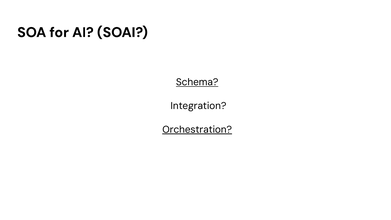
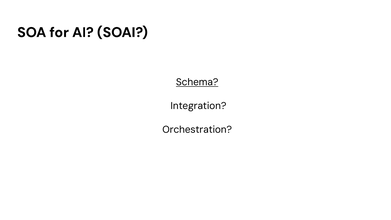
Orchestration underline: present -> none
